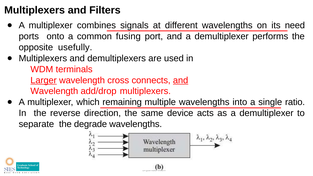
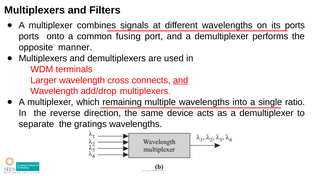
its need: need -> ports
usefully: usefully -> manner
Larger underline: present -> none
degrade: degrade -> gratings
